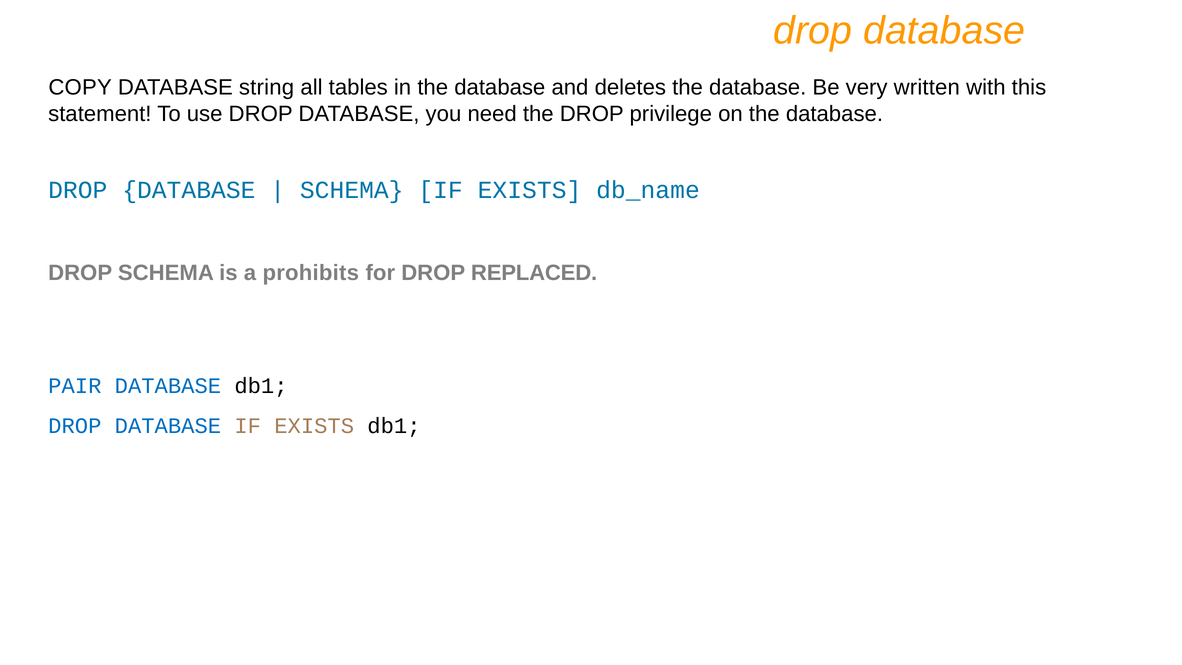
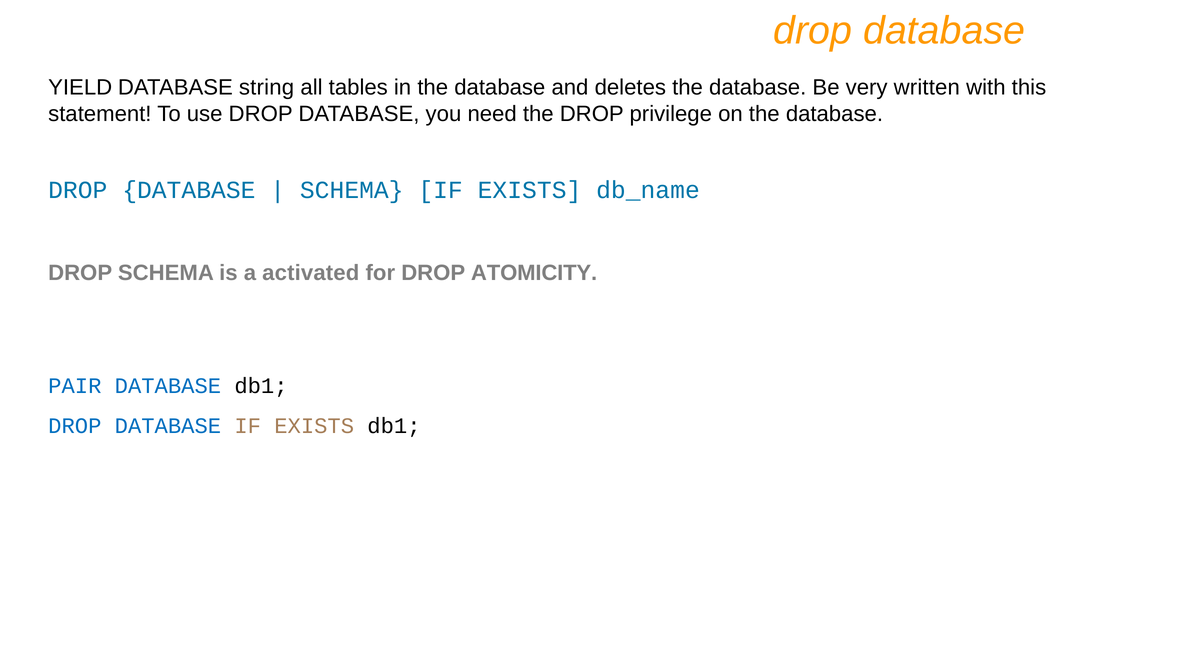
COPY: COPY -> YIELD
prohibits: prohibits -> activated
REPLACED: REPLACED -> ATOMICITY
